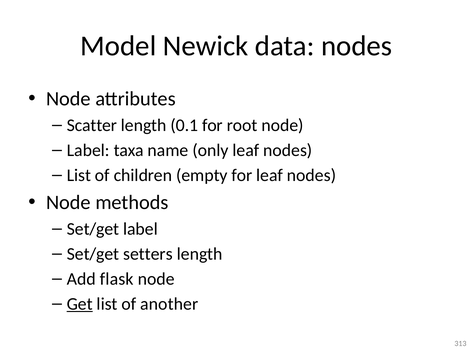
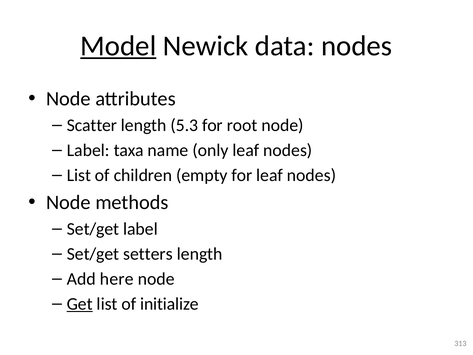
Model underline: none -> present
0.1: 0.1 -> 5.3
flask: flask -> here
another: another -> initialize
